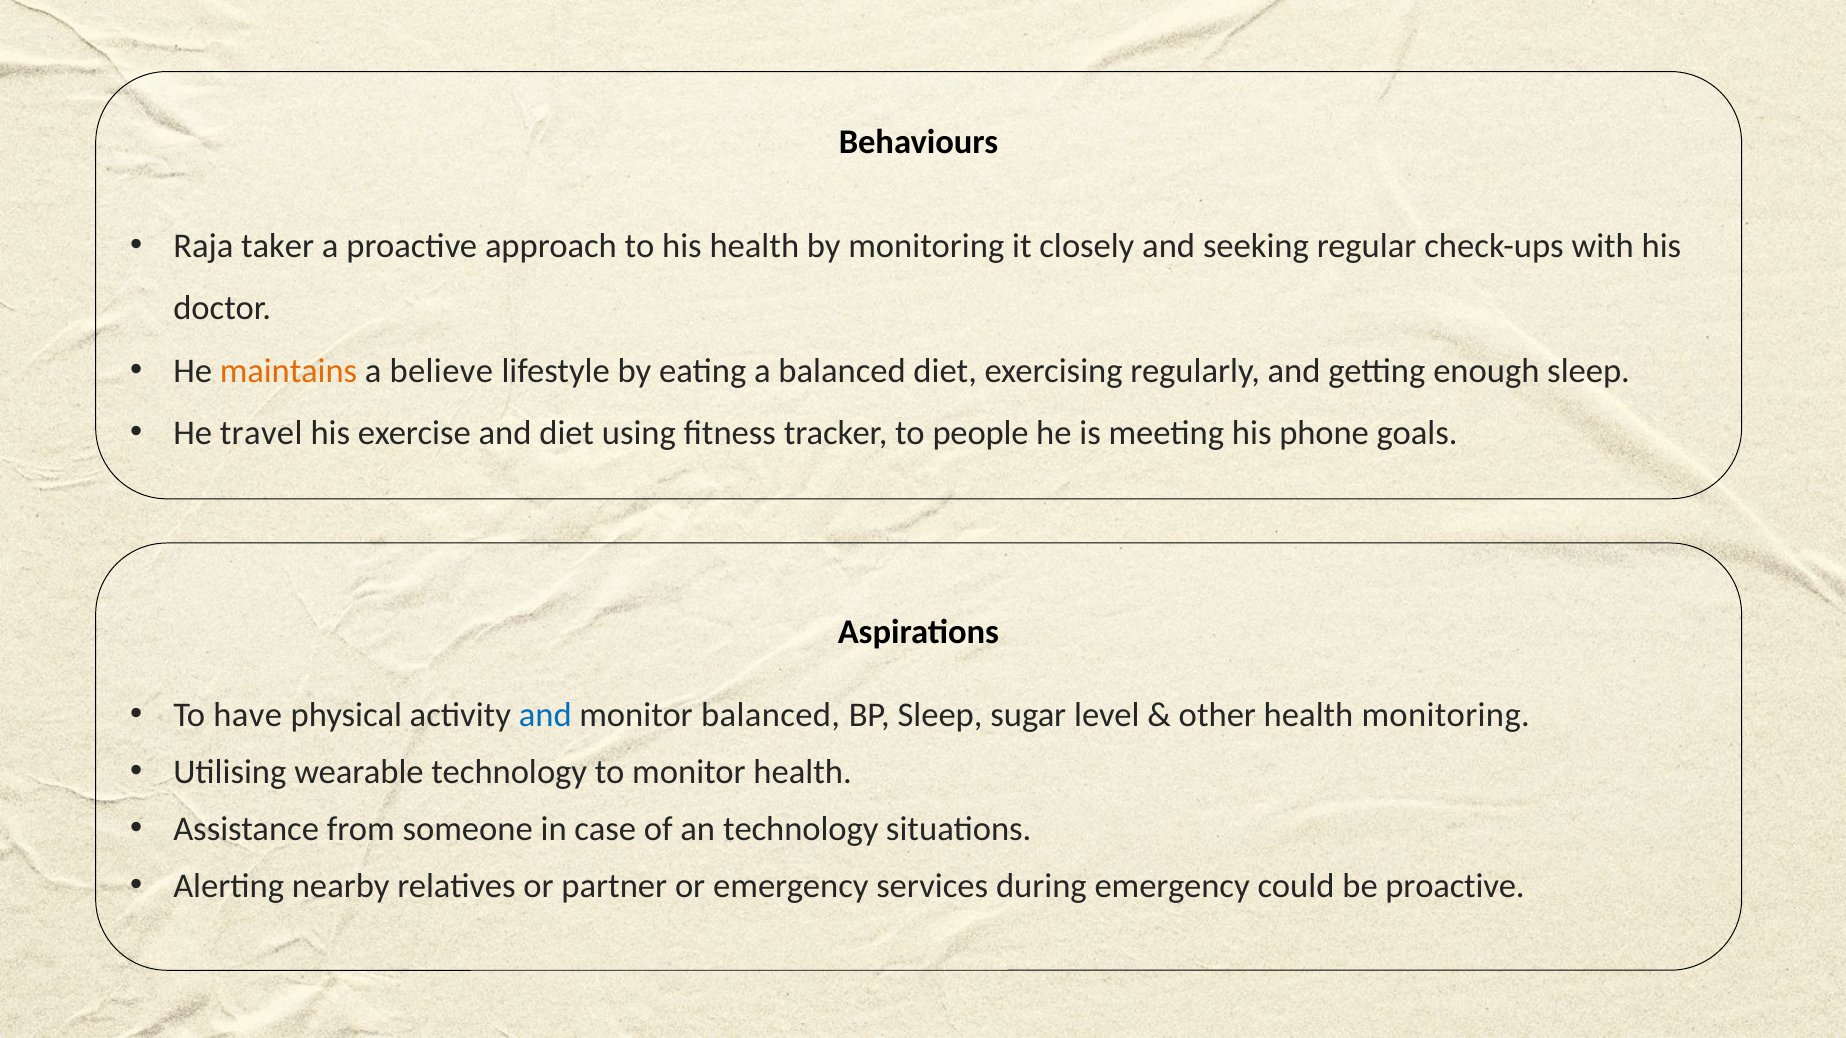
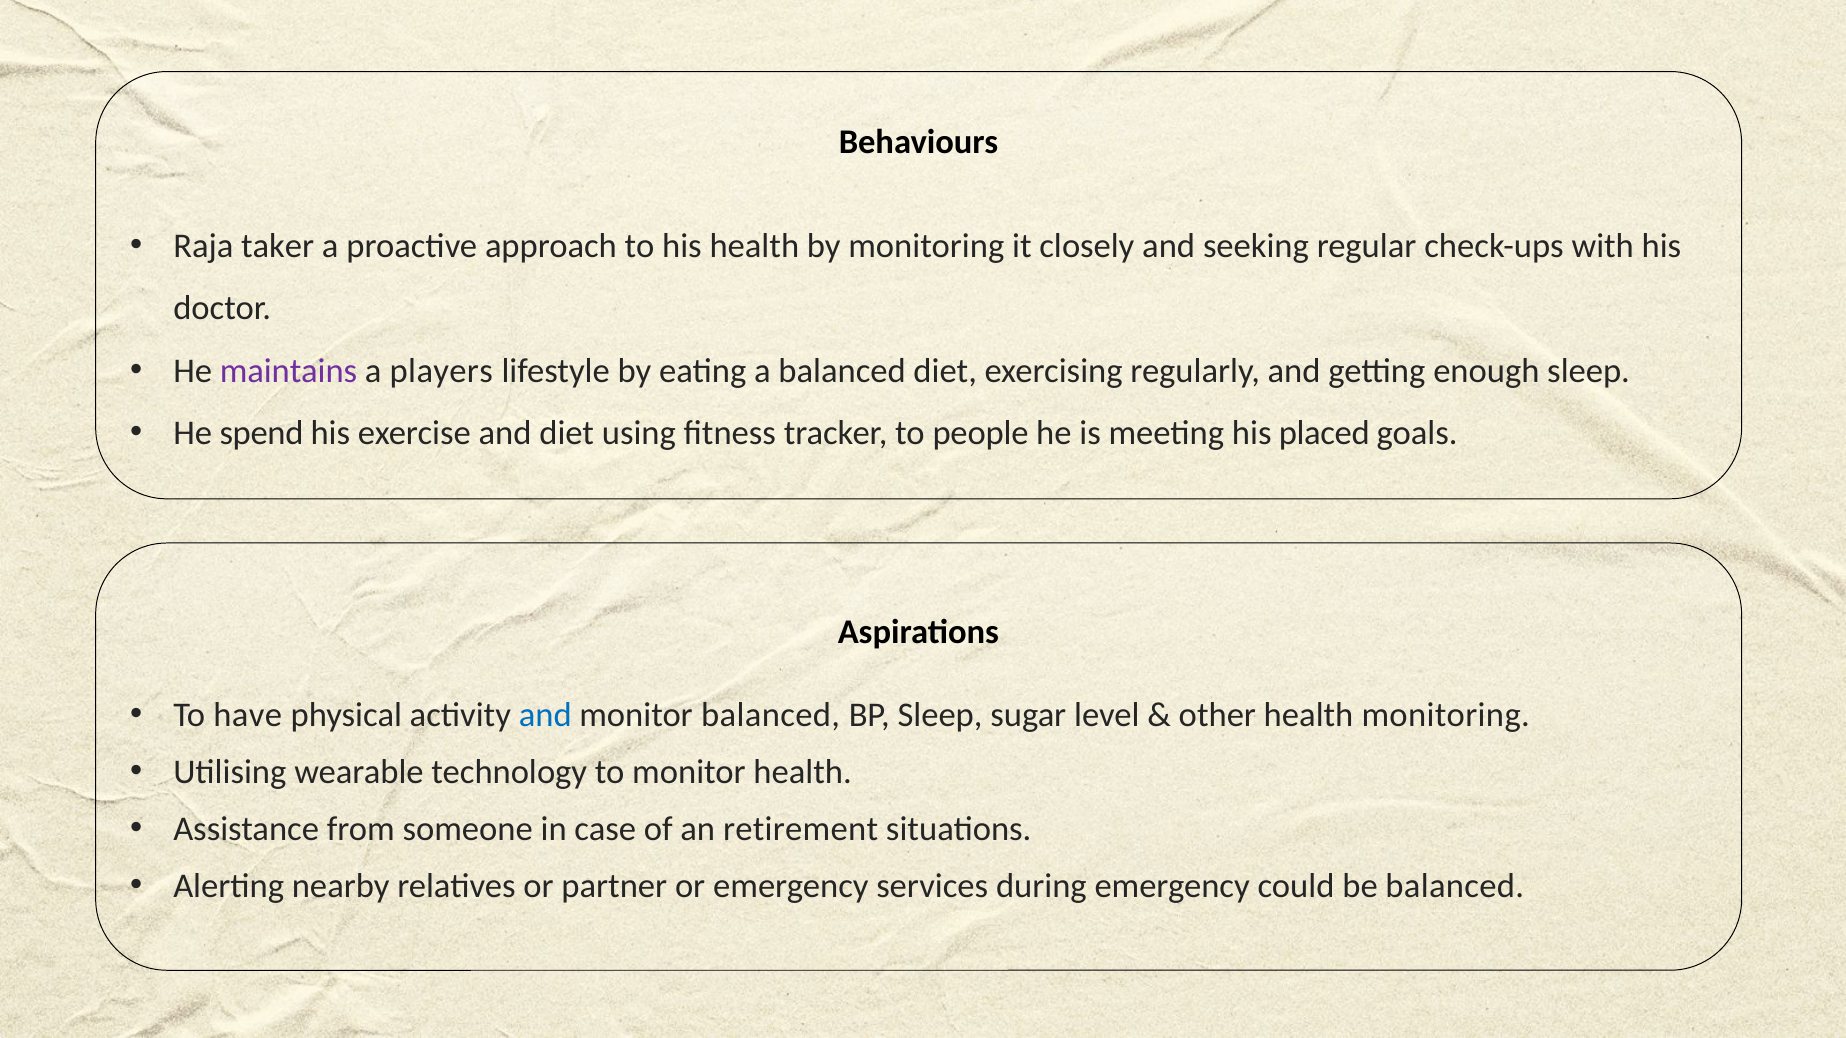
maintains colour: orange -> purple
believe: believe -> players
travel: travel -> spend
phone: phone -> placed
an technology: technology -> retirement
be proactive: proactive -> balanced
